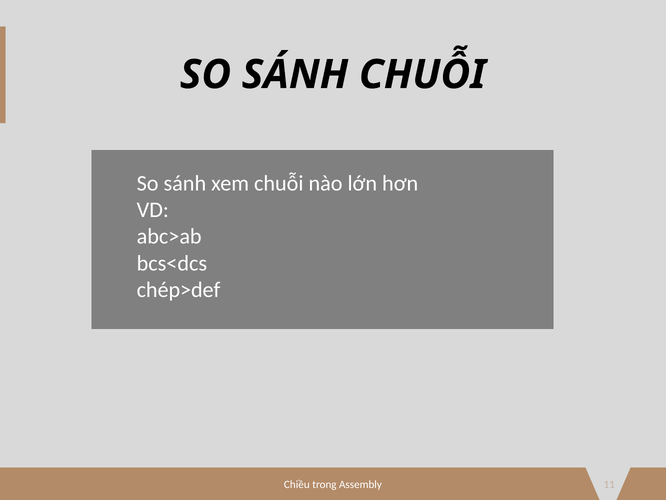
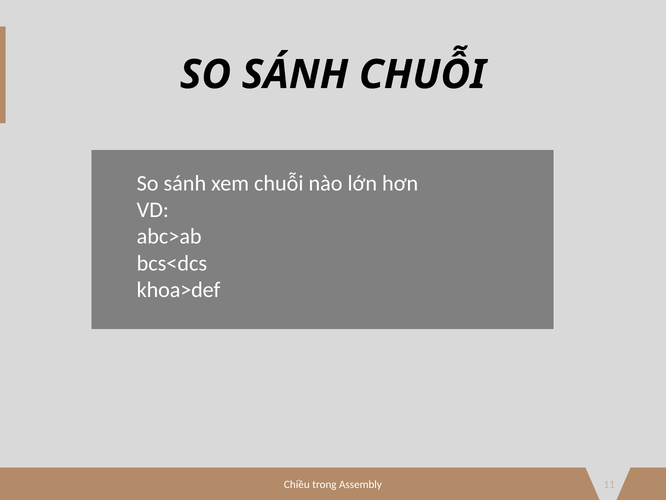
chép>def: chép>def -> khoa>def
